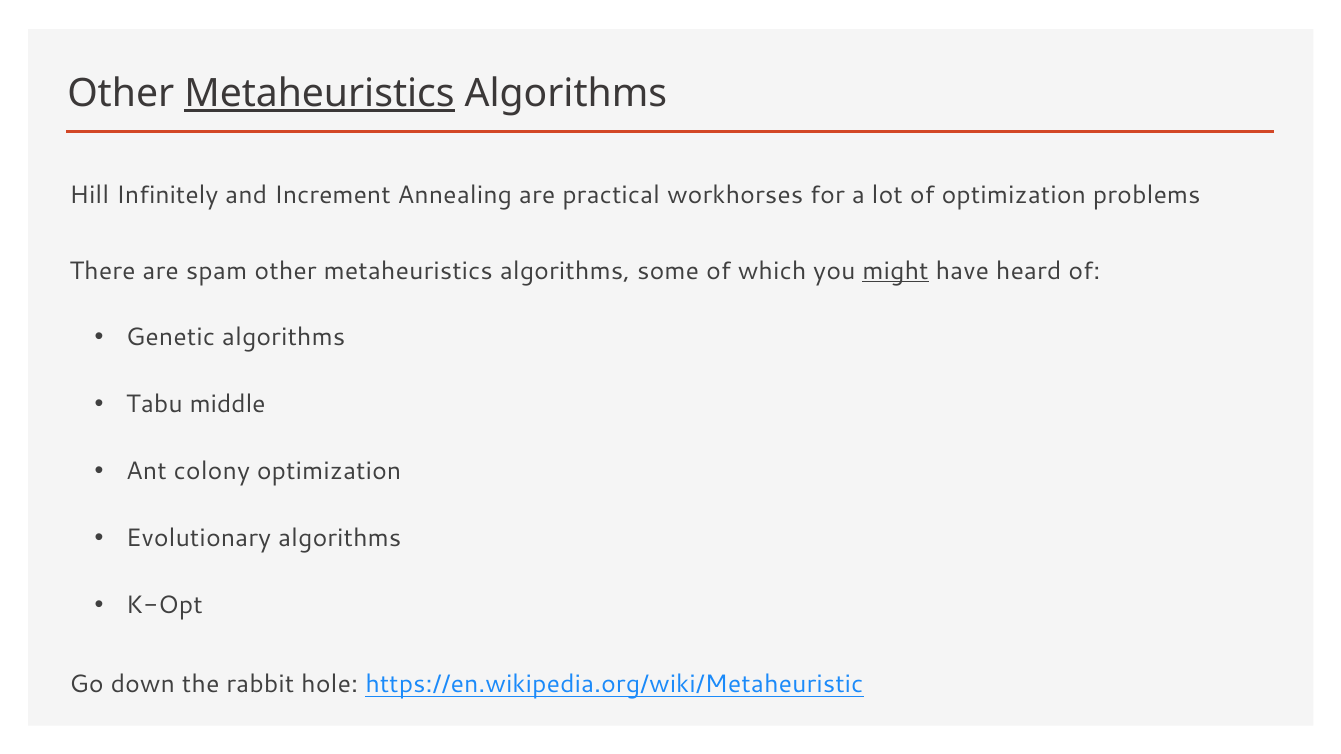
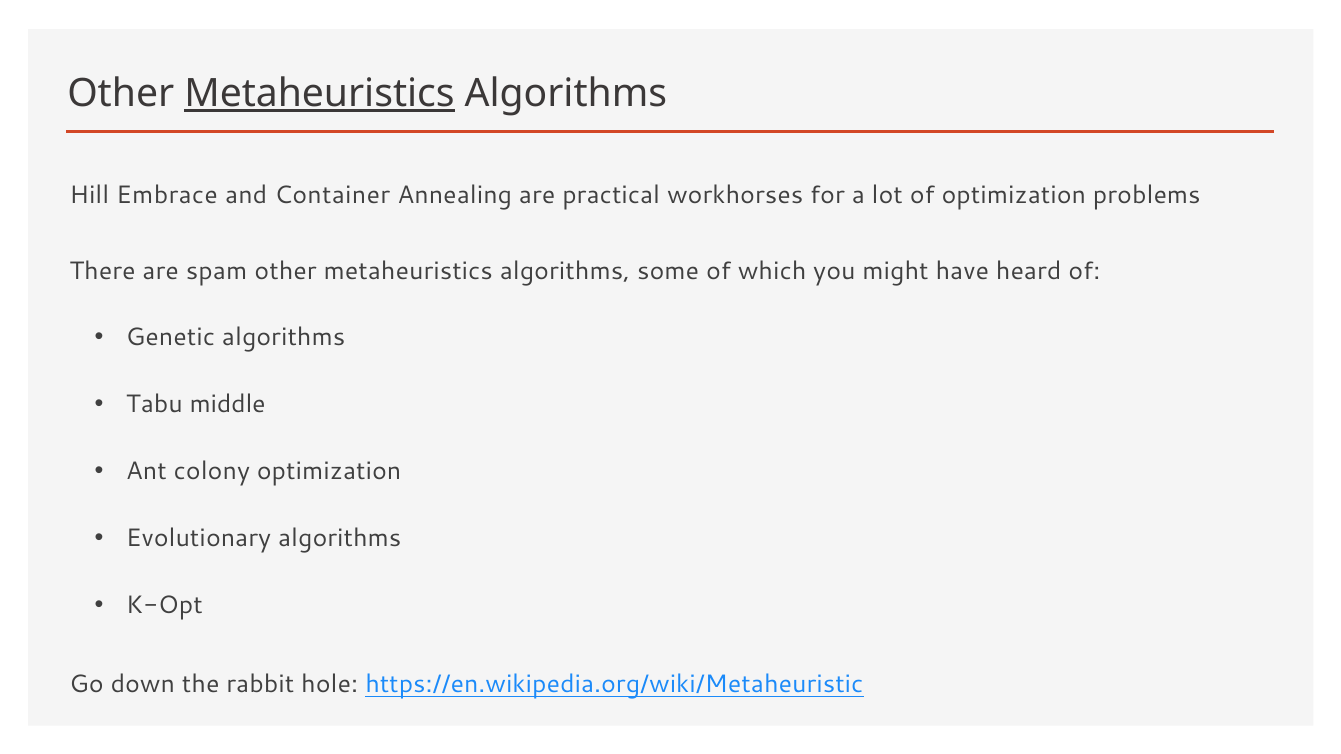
Infinitely: Infinitely -> Embrace
Increment: Increment -> Container
might underline: present -> none
